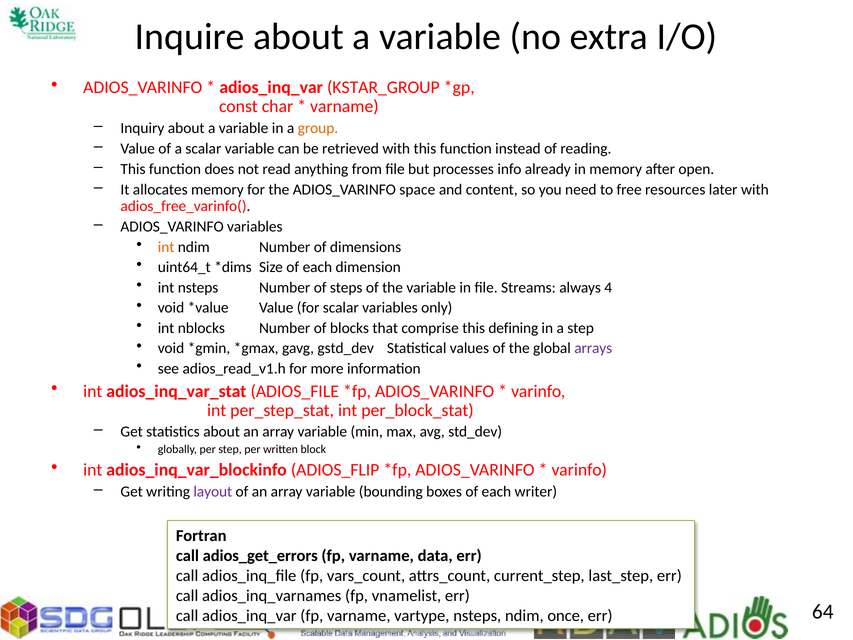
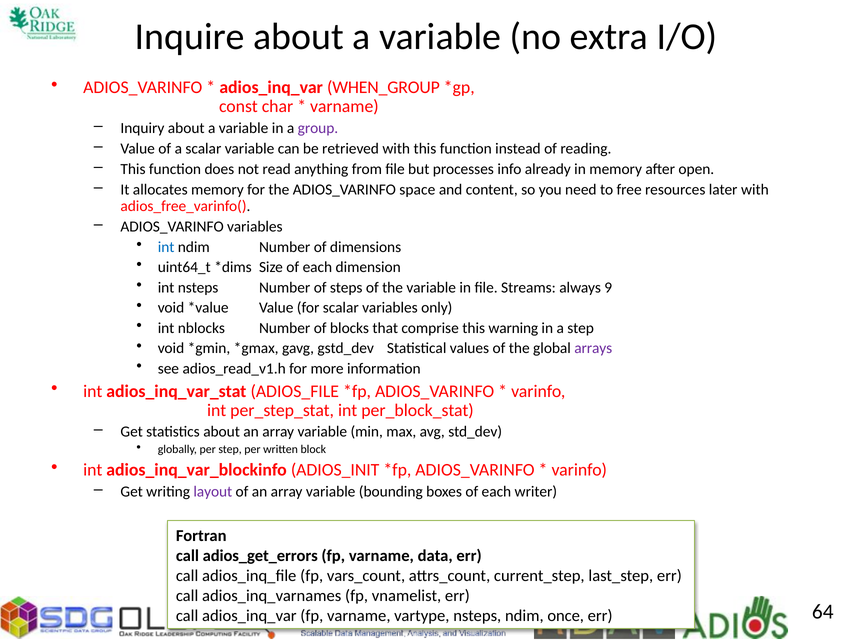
KSTAR_GROUP: KSTAR_GROUP -> WHEN_GROUP
group colour: orange -> purple
int at (166, 247) colour: orange -> blue
4: 4 -> 9
defining: defining -> warning
ADIOS_FLIP: ADIOS_FLIP -> ADIOS_INIT
